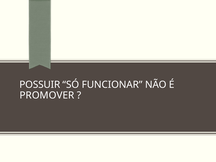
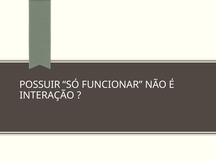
PROMOVER: PROMOVER -> INTERAÇÃO
